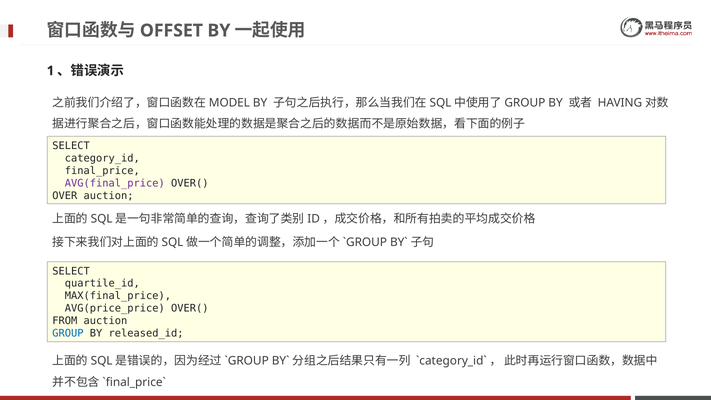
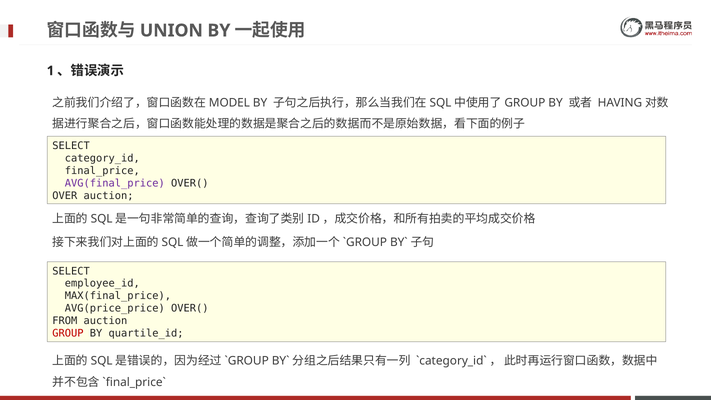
OFFSET: OFFSET -> UNION
quartile_id: quartile_id -> employee_id
GROUP colour: blue -> red
released_id: released_id -> quartile_id
